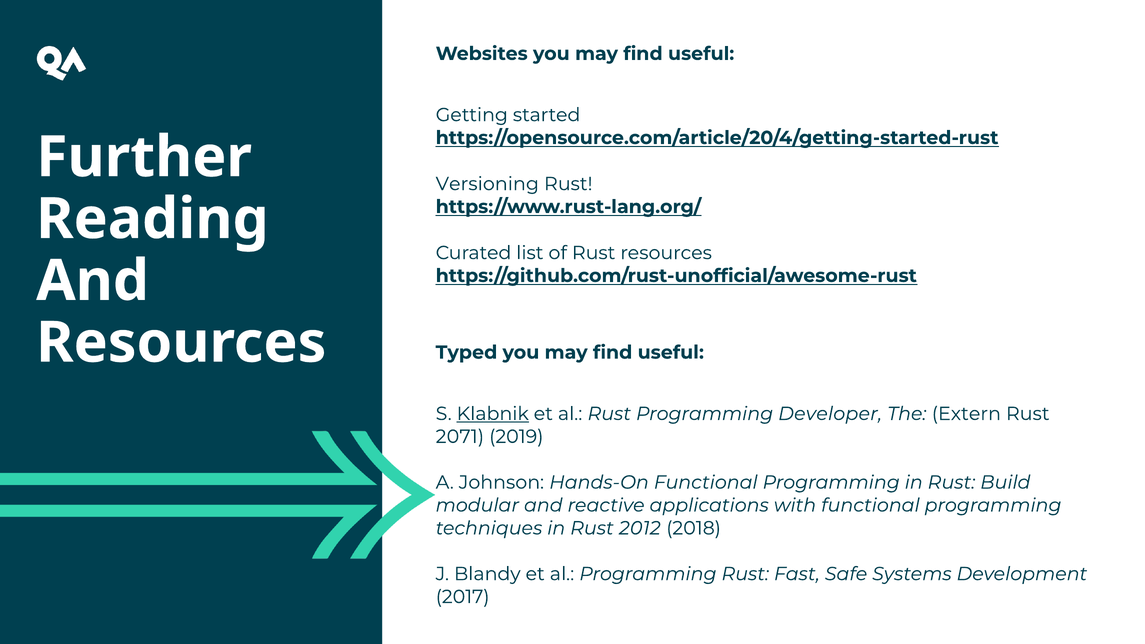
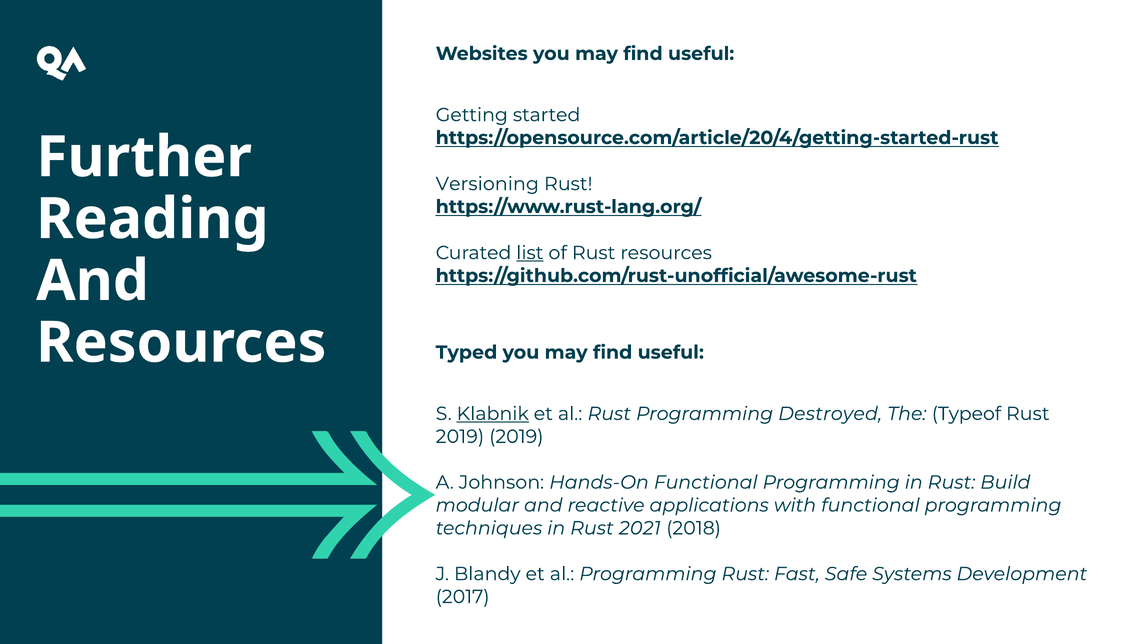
list underline: none -> present
Developer: Developer -> Destroyed
Extern: Extern -> Typeof
2071 at (460, 437): 2071 -> 2019
2012: 2012 -> 2021
